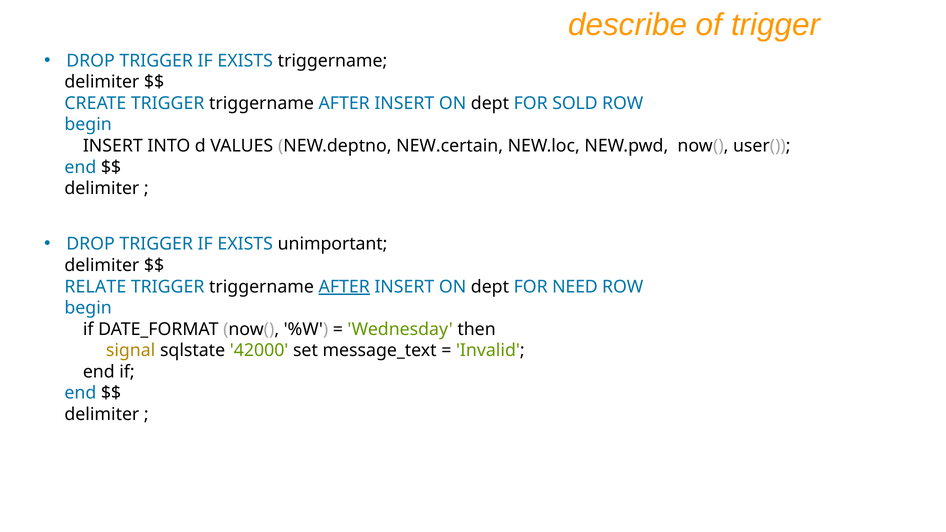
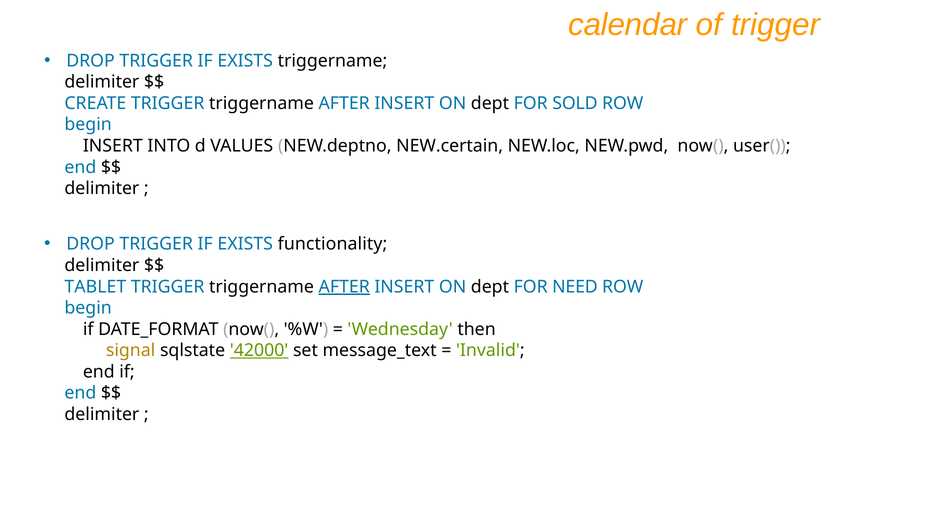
describe: describe -> calendar
unimportant: unimportant -> functionality
RELATE: RELATE -> TABLET
42000 underline: none -> present
